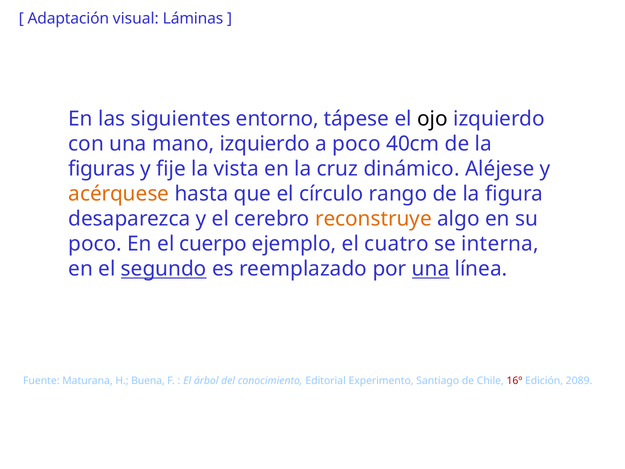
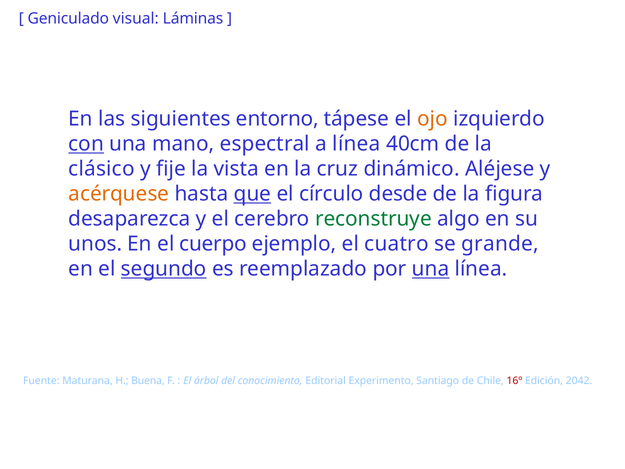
Adaptación: Adaptación -> Geniculado
ojo colour: black -> orange
con underline: none -> present
mano izquierdo: izquierdo -> espectral
a poco: poco -> línea
figuras: figuras -> clásico
que underline: none -> present
rango: rango -> desde
reconstruye colour: orange -> green
poco at (95, 244): poco -> unos
interna: interna -> grande
2089: 2089 -> 2042
